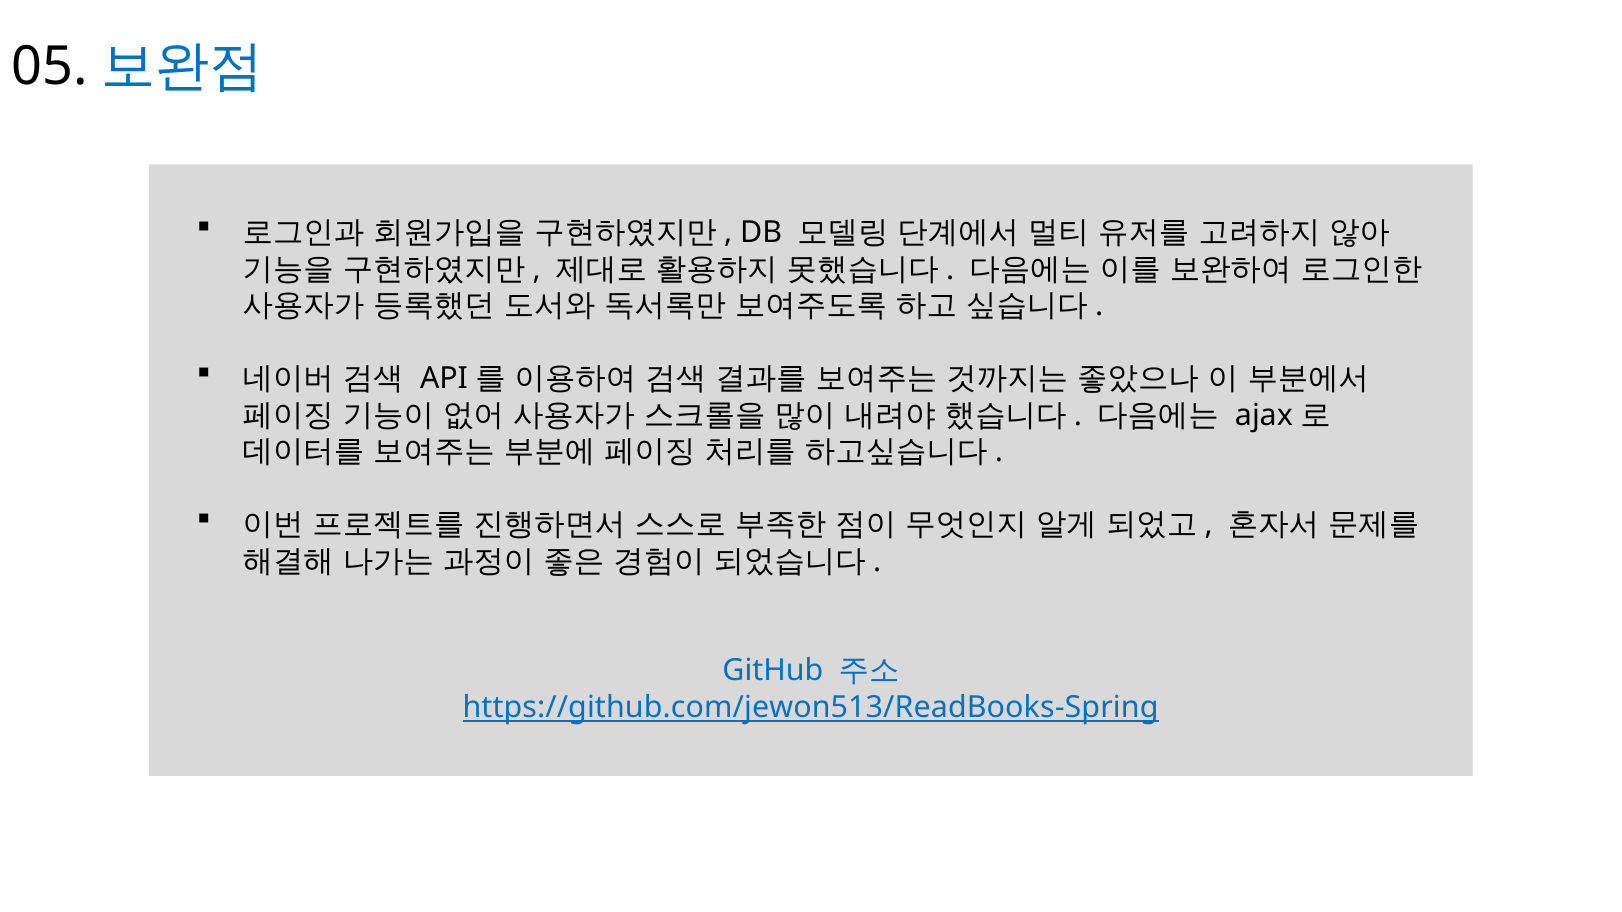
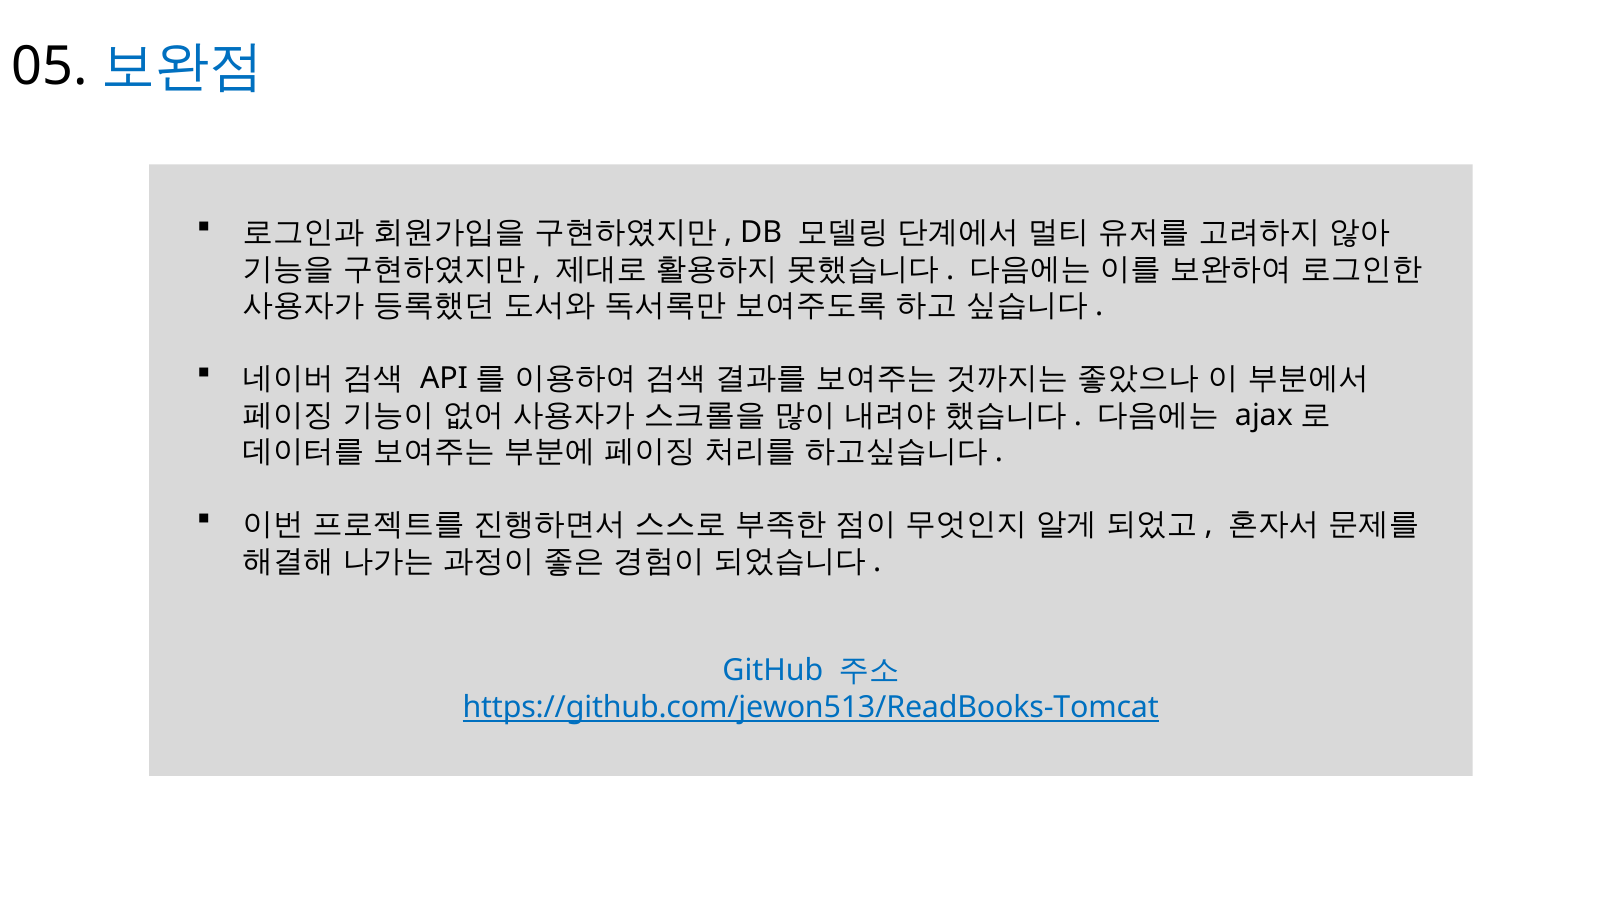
https://github.com/jewon513/ReadBooks-Spring: https://github.com/jewon513/ReadBooks-Spring -> https://github.com/jewon513/ReadBooks-Tomcat
